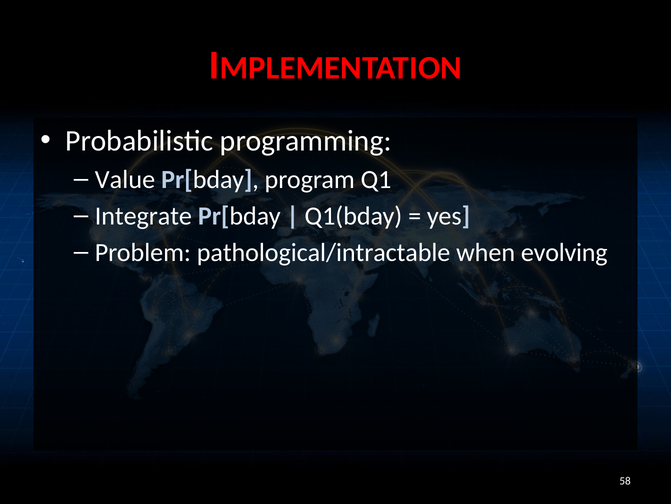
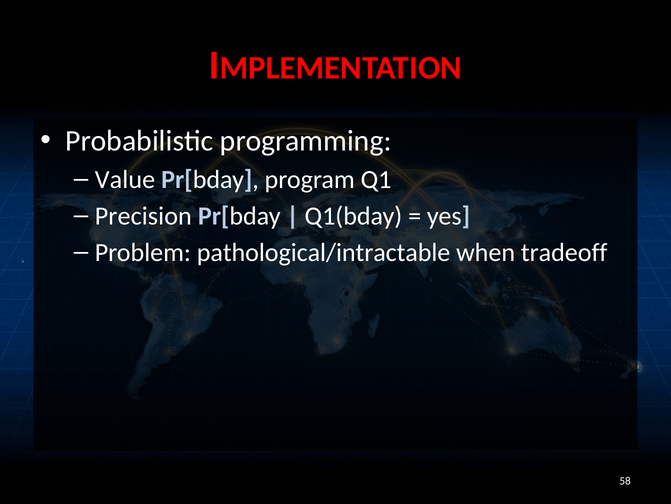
Integrate: Integrate -> Precision
evolving: evolving -> tradeoff
